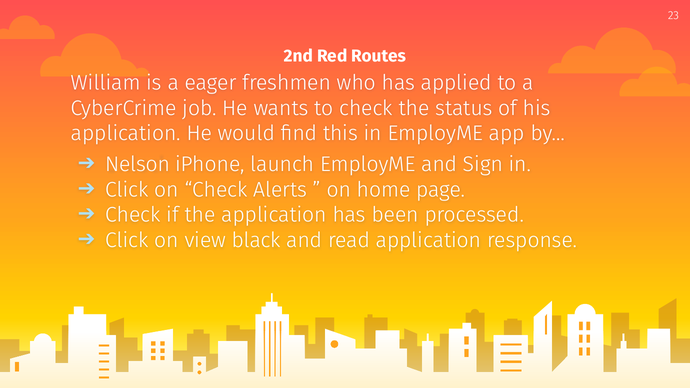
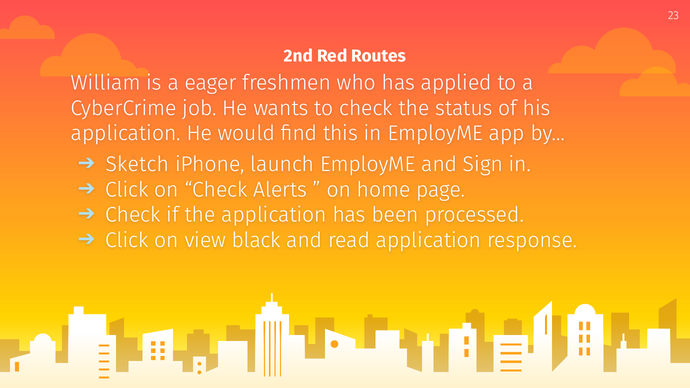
Nelson: Nelson -> Sketch
